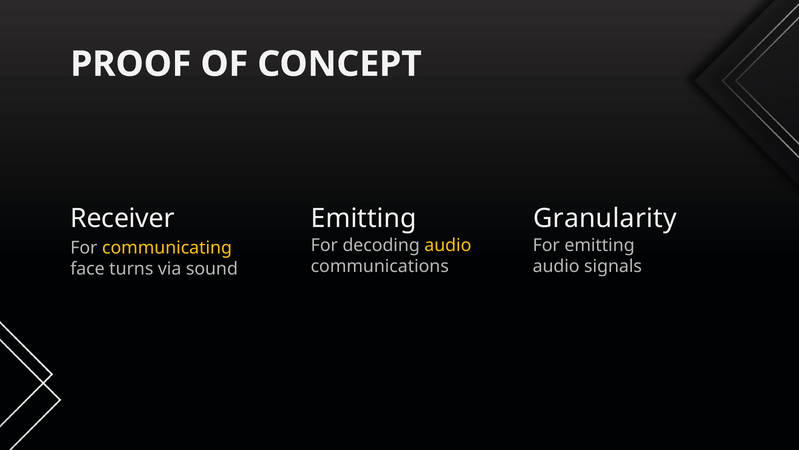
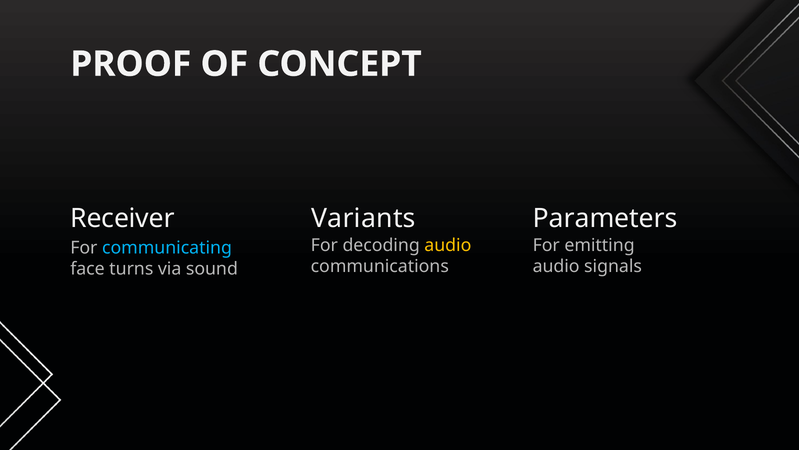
Emitting at (364, 218): Emitting -> Variants
Granularity: Granularity -> Parameters
communicating colour: yellow -> light blue
